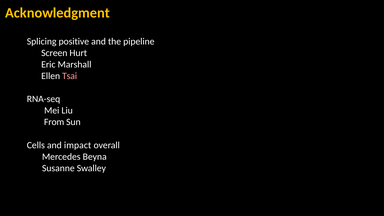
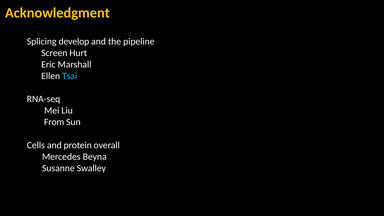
positive: positive -> develop
Tsai colour: pink -> light blue
impact: impact -> protein
